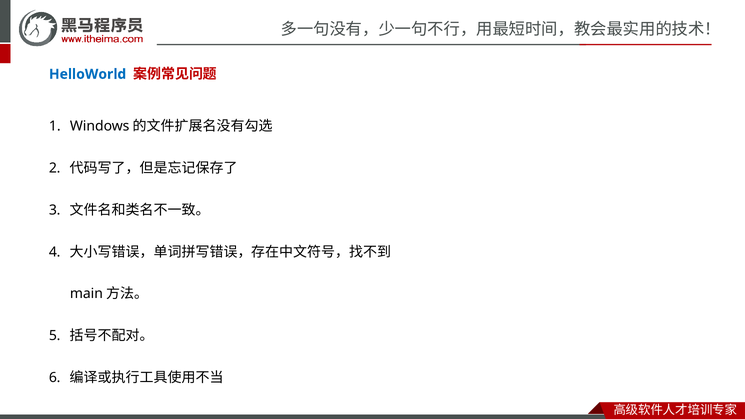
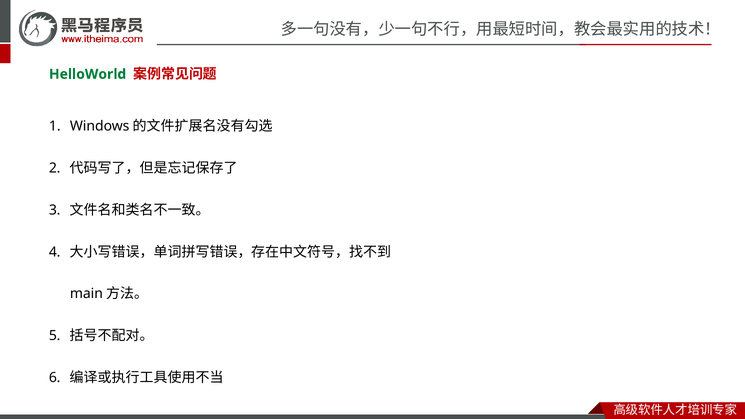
HelloWorld colour: blue -> green
